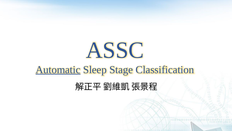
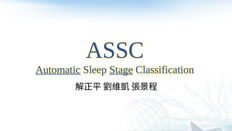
Stage underline: none -> present
